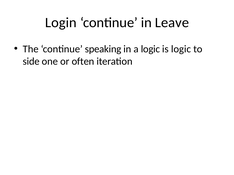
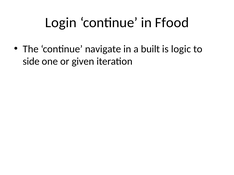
Leave: Leave -> Ffood
speaking: speaking -> navigate
a logic: logic -> built
often: often -> given
